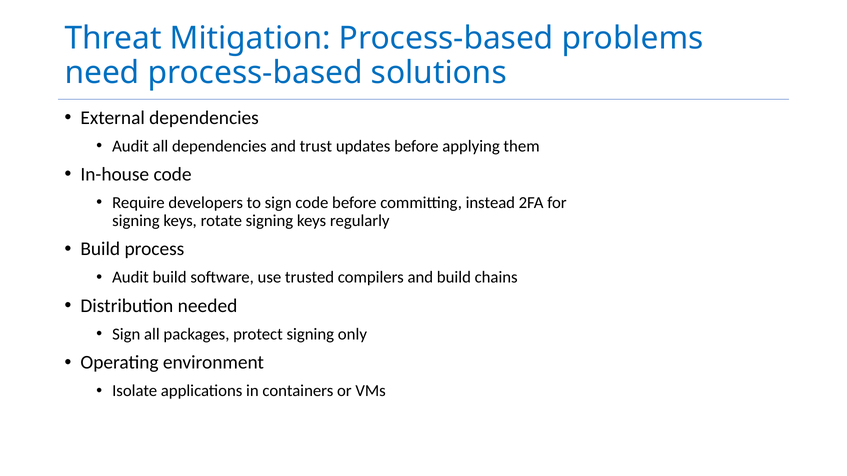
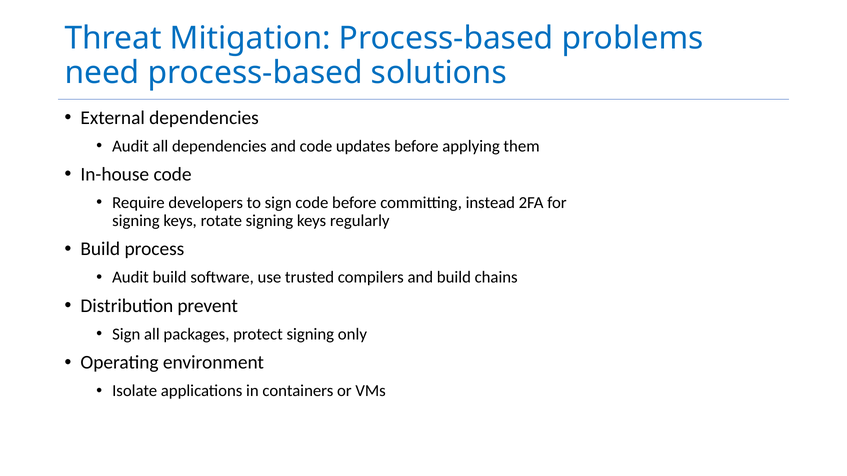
and trust: trust -> code
needed: needed -> prevent
